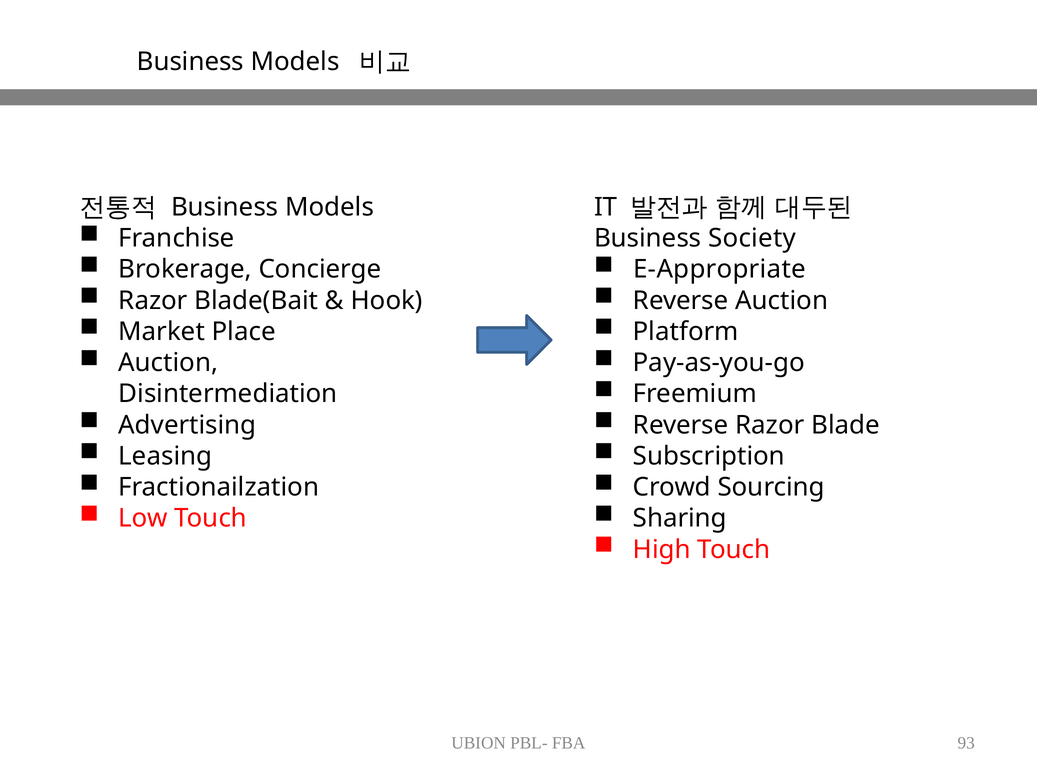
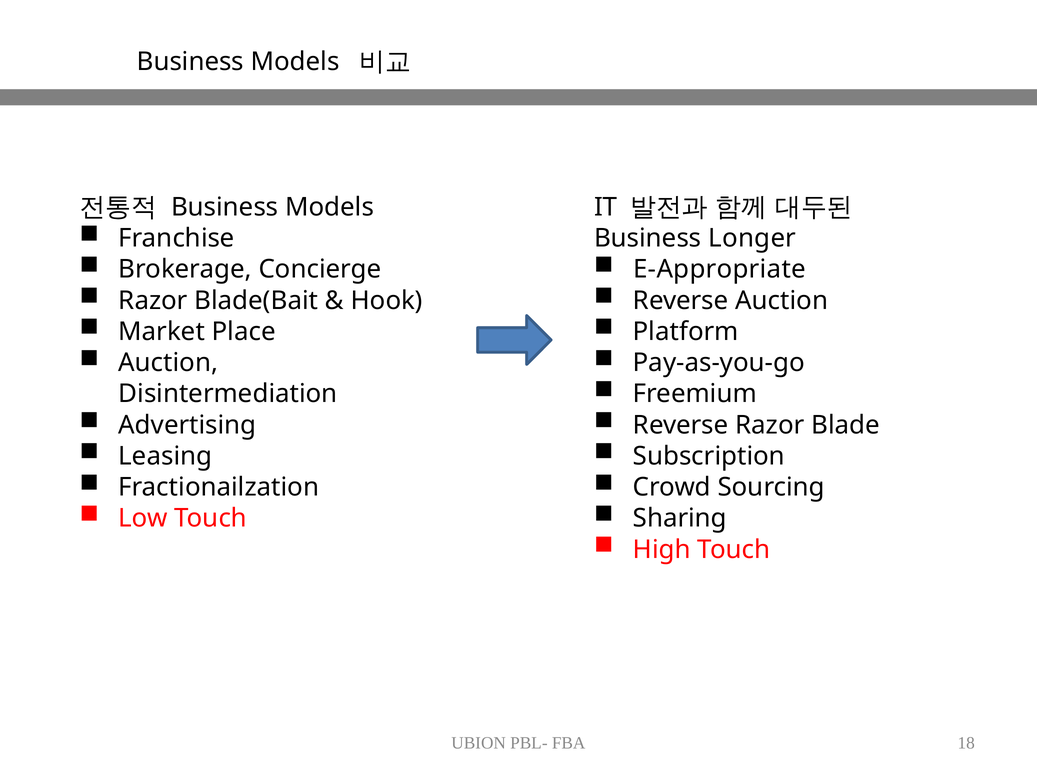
Society: Society -> Longer
93: 93 -> 18
